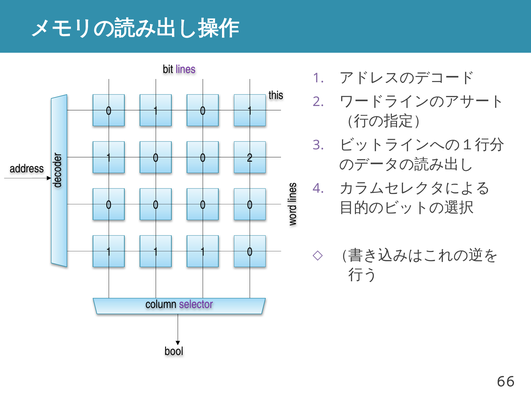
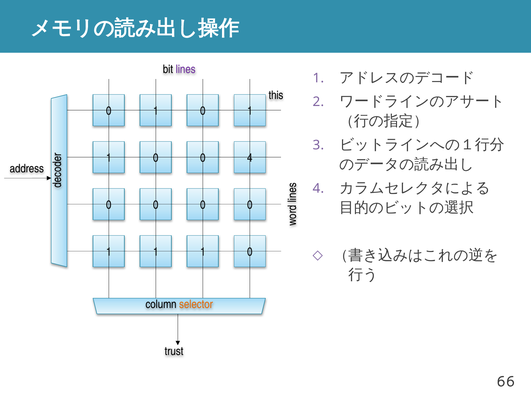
0 2: 2 -> 4
selector colour: purple -> orange
bool: bool -> trust
